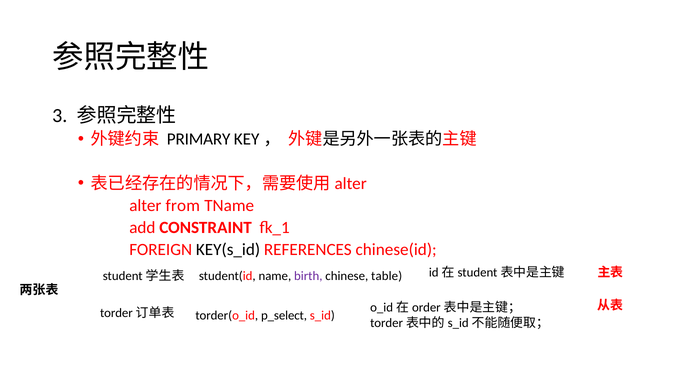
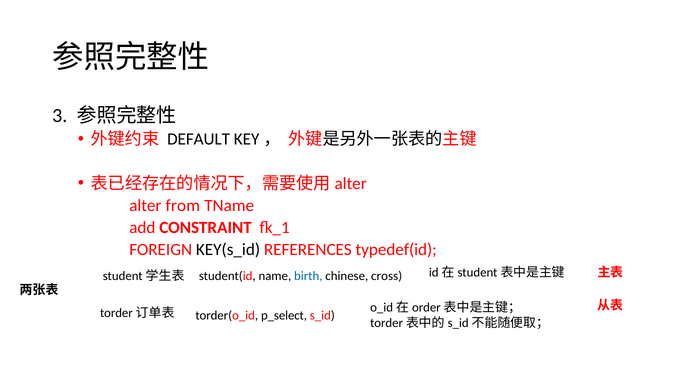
PRIMARY: PRIMARY -> DEFAULT
chinese(id: chinese(id -> typedef(id
birth colour: purple -> blue
table: table -> cross
